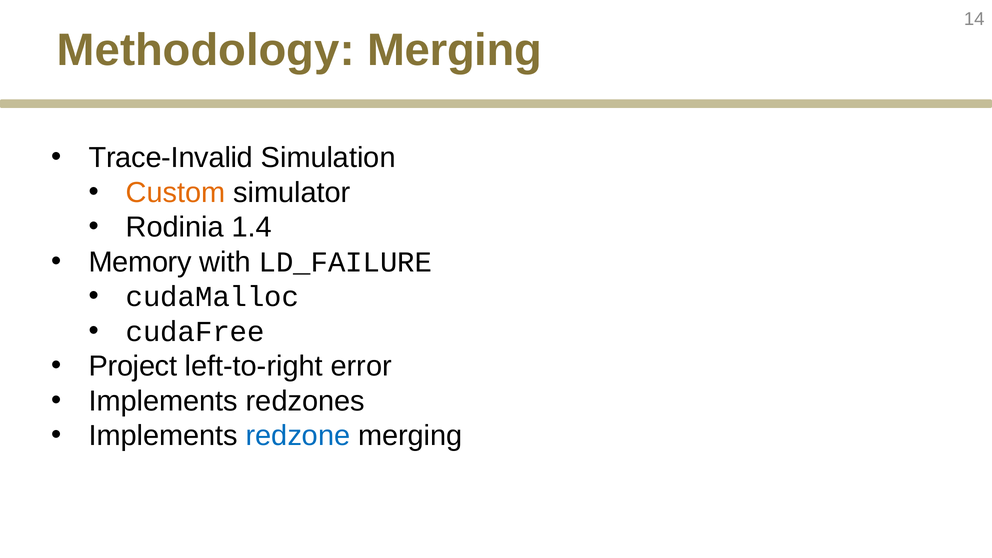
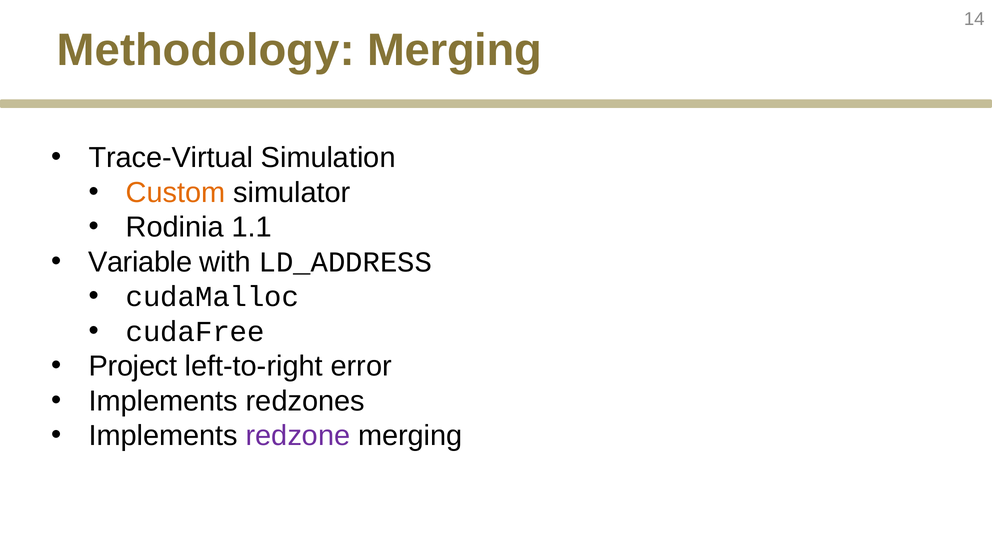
Trace-Invalid: Trace-Invalid -> Trace-Virtual
1.4: 1.4 -> 1.1
Memory: Memory -> Variable
LD_FAILURE: LD_FAILURE -> LD_ADDRESS
redzone colour: blue -> purple
